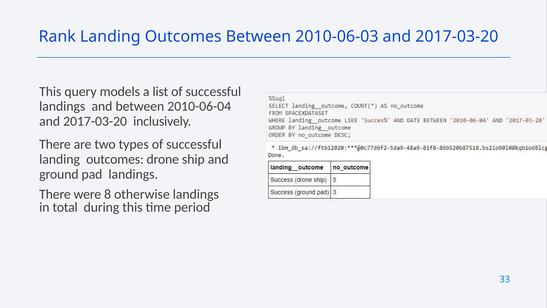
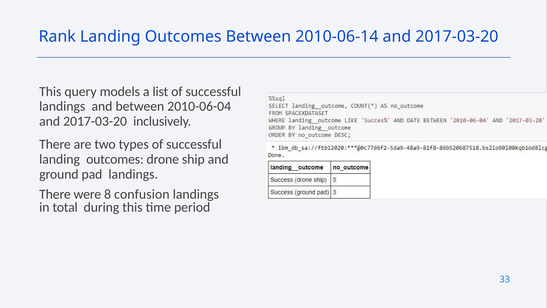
2010-06-03: 2010-06-03 -> 2010-06-14
otherwise: otherwise -> confusion
